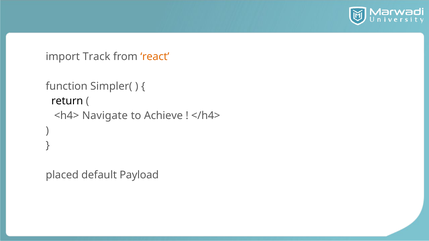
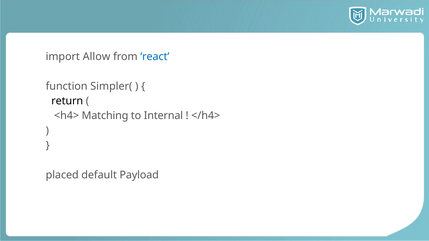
Track: Track -> Allow
react colour: orange -> blue
Navigate: Navigate -> Matching
Achieve: Achieve -> Internal
